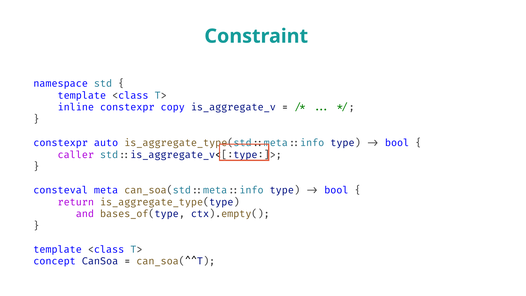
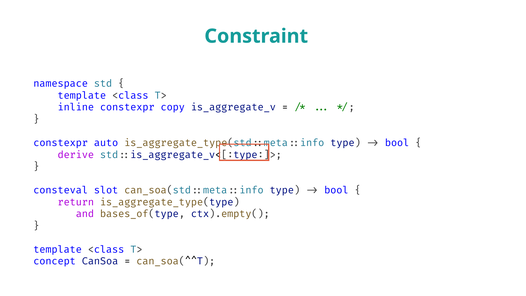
caller: caller -> derive
meta: meta -> slot
